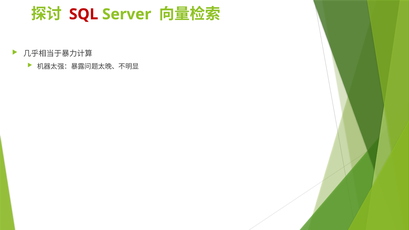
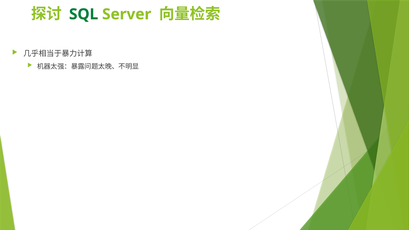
SQL colour: red -> green
